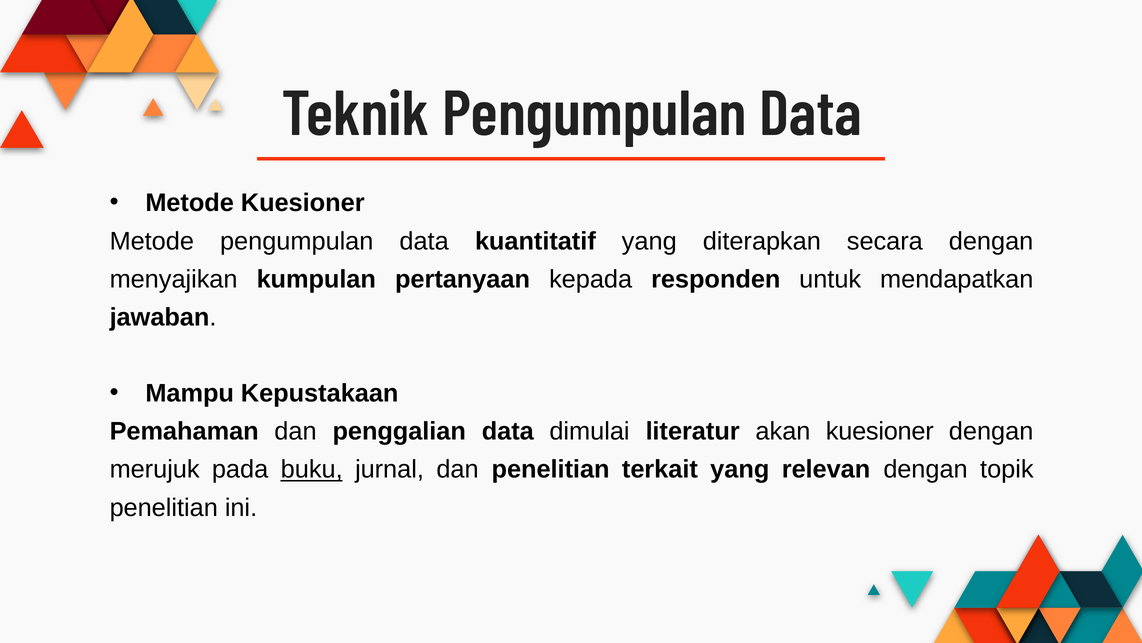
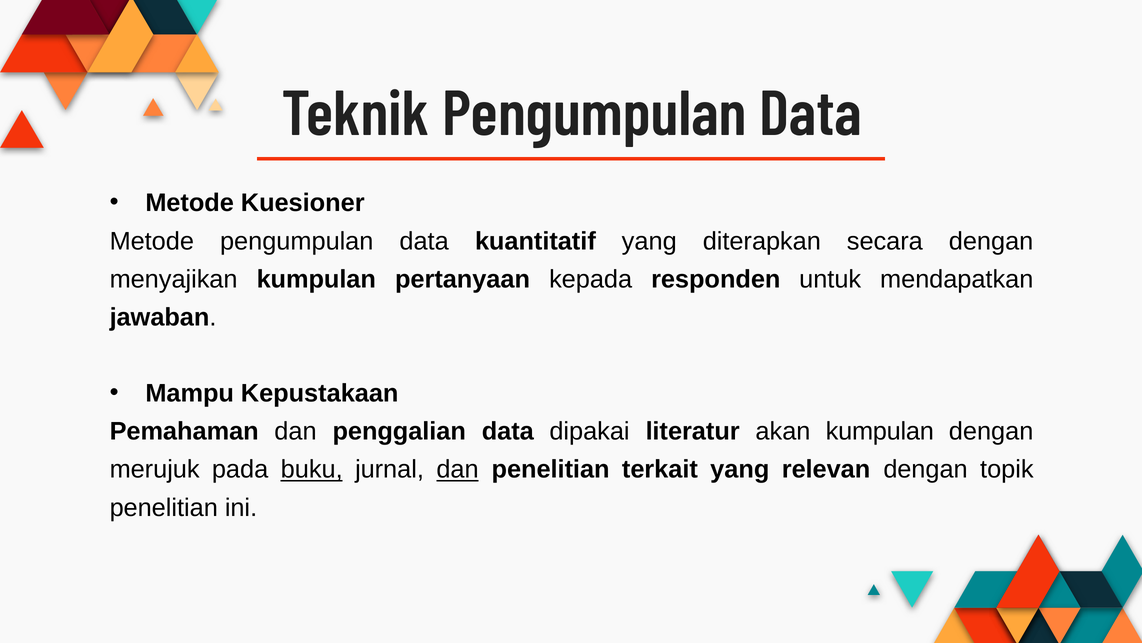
dimulai: dimulai -> dipakai
akan kuesioner: kuesioner -> kumpulan
dan at (458, 469) underline: none -> present
